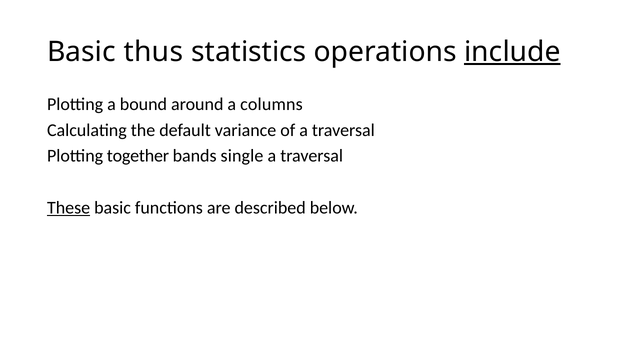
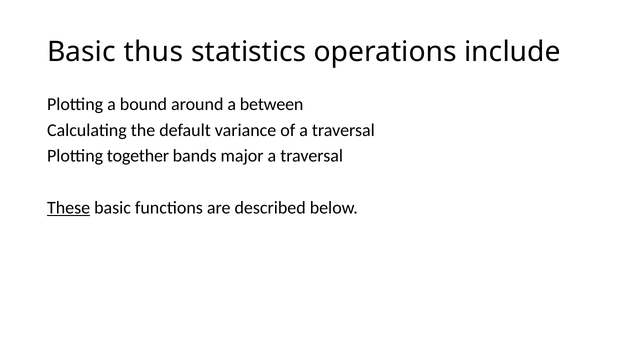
include underline: present -> none
columns: columns -> between
single: single -> major
